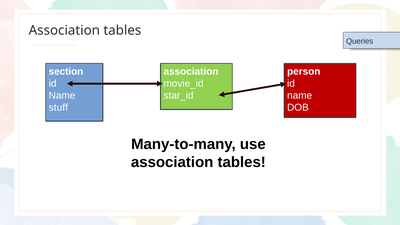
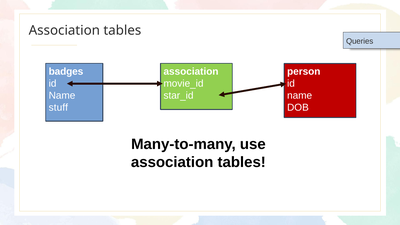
section: section -> badges
